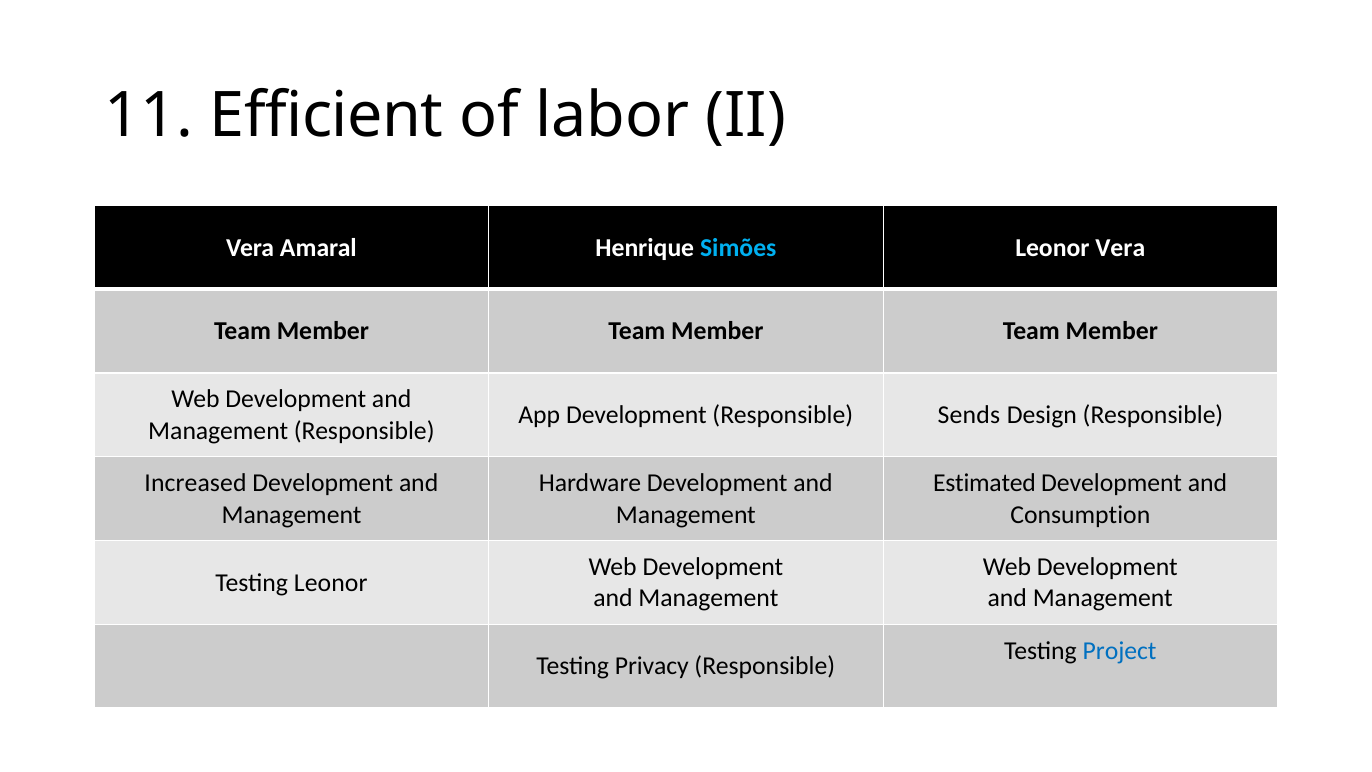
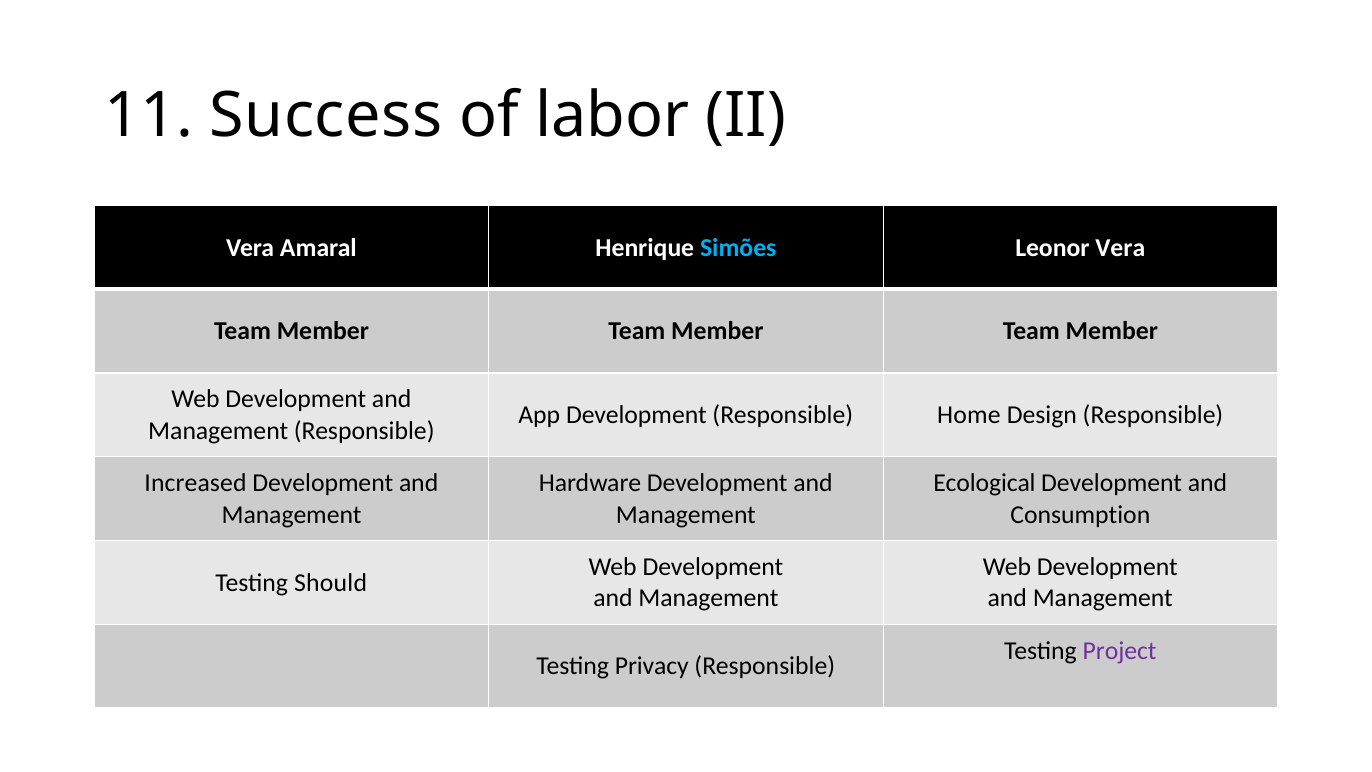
Efficient: Efficient -> Success
Sends: Sends -> Home
Estimated: Estimated -> Ecological
Testing Leonor: Leonor -> Should
Project colour: blue -> purple
